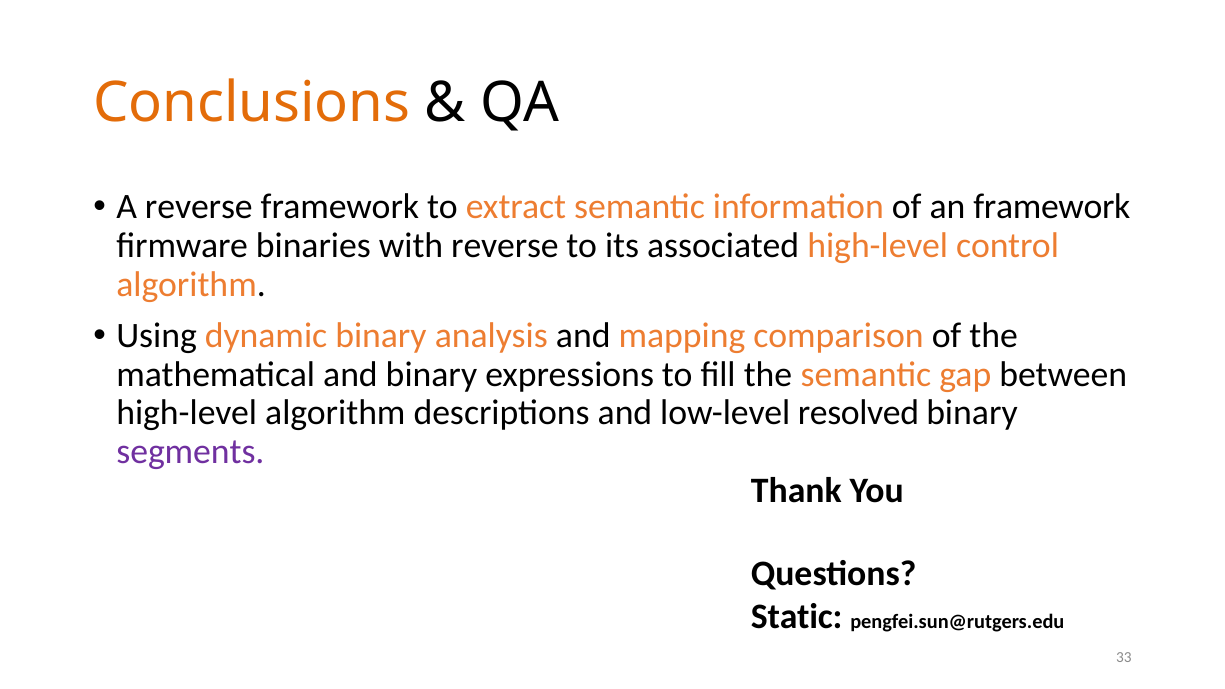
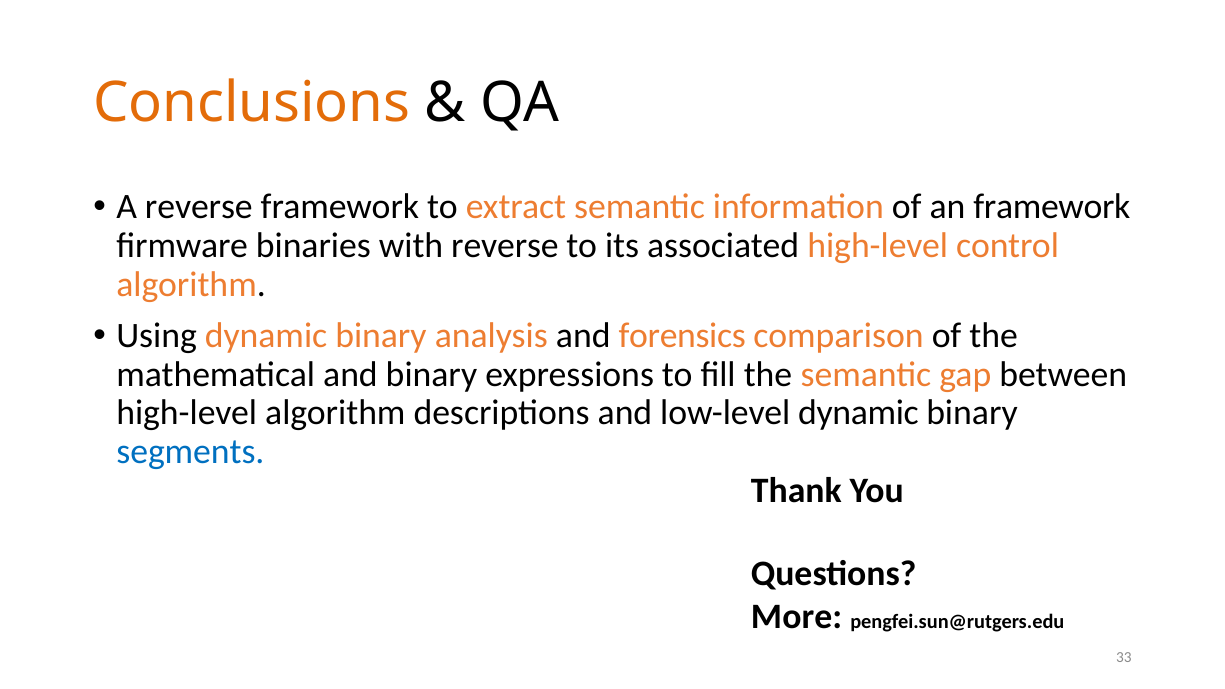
mapping: mapping -> forensics
low-level resolved: resolved -> dynamic
segments colour: purple -> blue
Static: Static -> More
